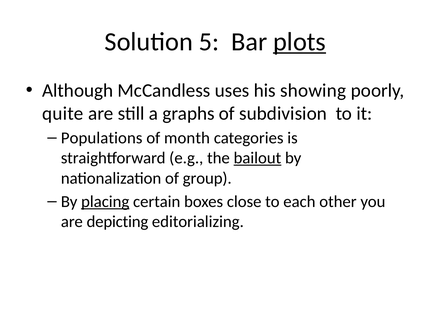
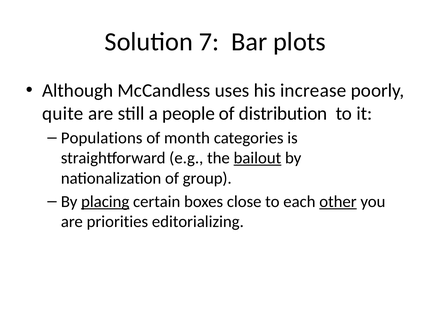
5: 5 -> 7
plots underline: present -> none
showing: showing -> increase
graphs: graphs -> people
subdivision: subdivision -> distribution
other underline: none -> present
depicting: depicting -> priorities
